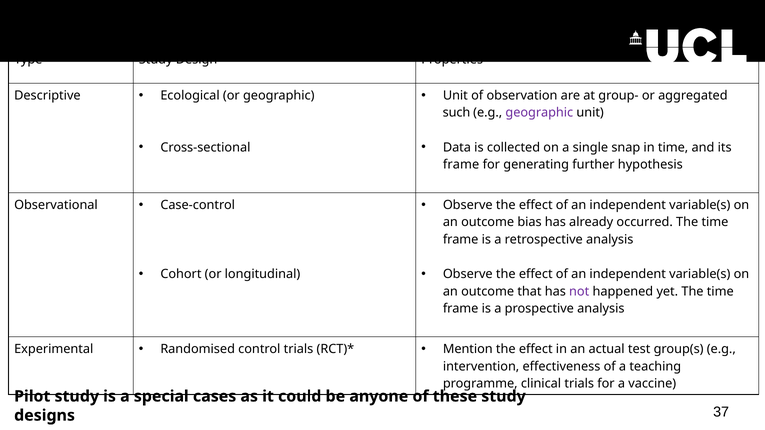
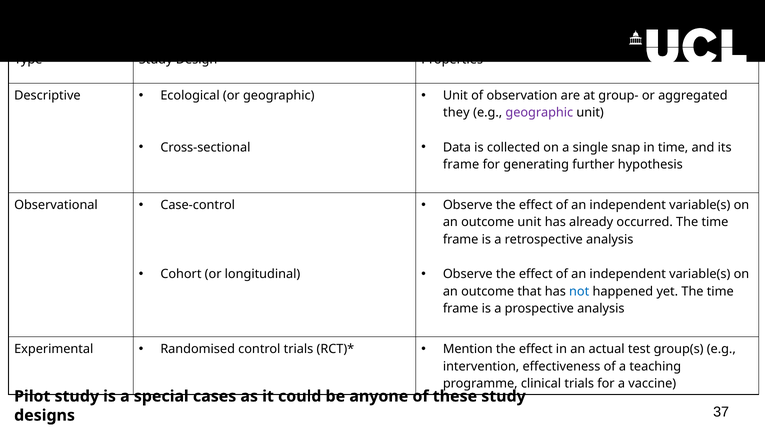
such: such -> they
outcome bias: bias -> unit
not colour: purple -> blue
